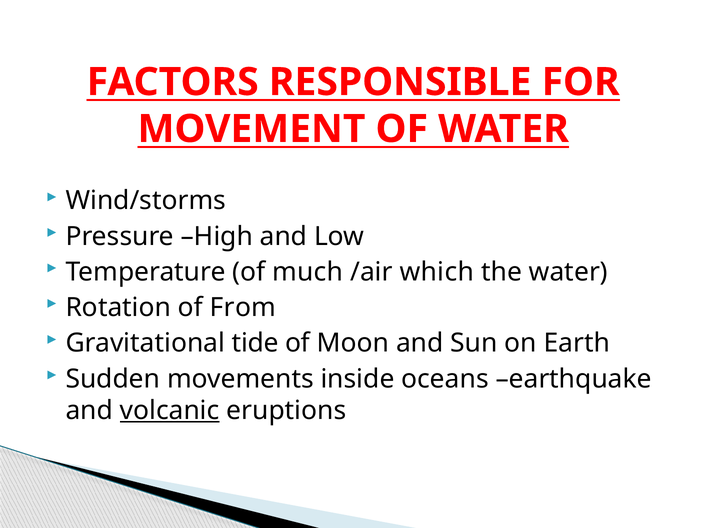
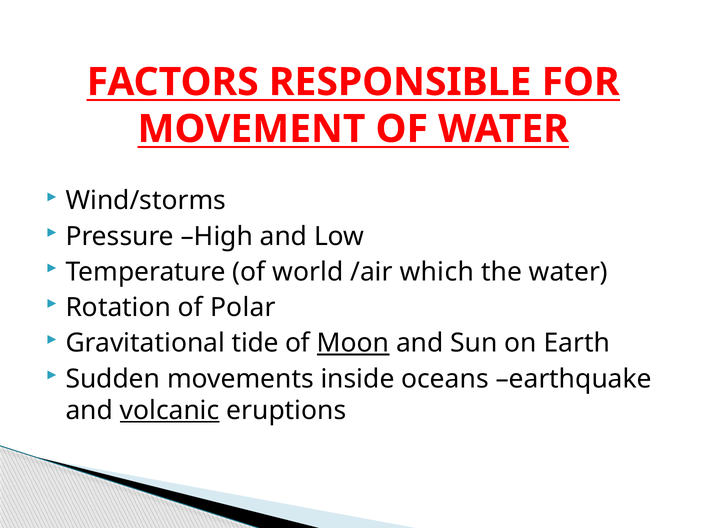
much: much -> world
From: From -> Polar
Moon underline: none -> present
